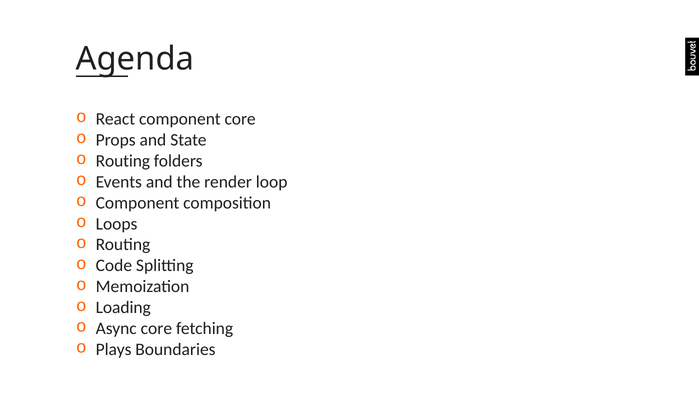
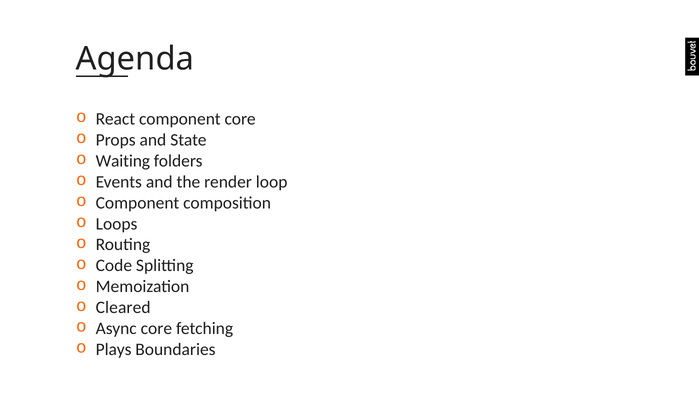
Routing at (123, 161): Routing -> Waiting
Loading: Loading -> Cleared
